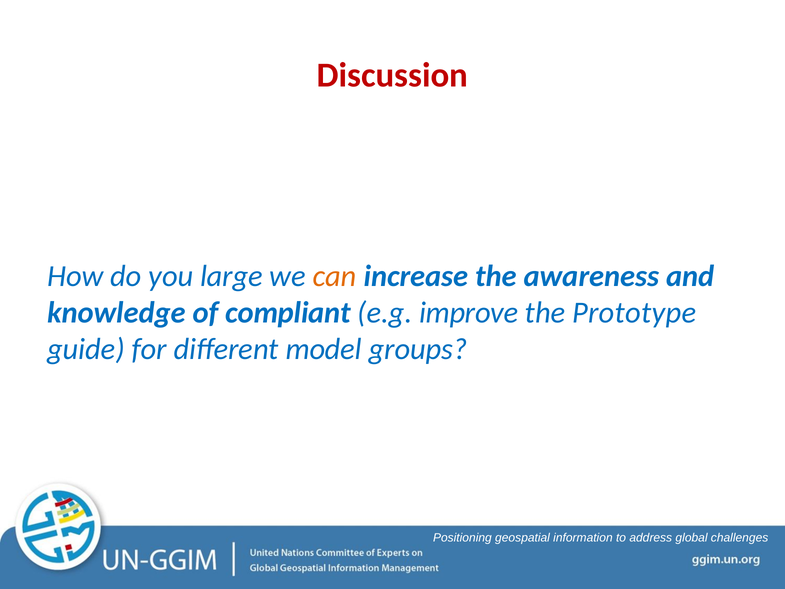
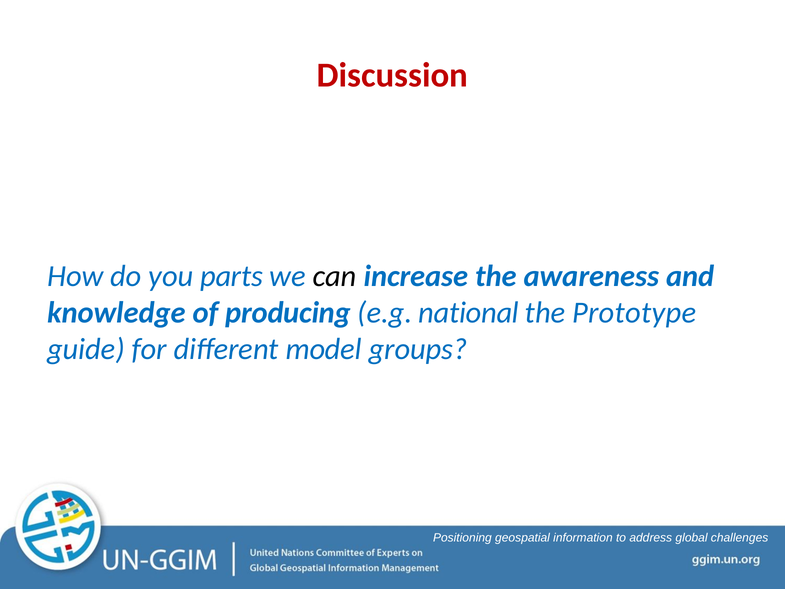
large: large -> parts
can colour: orange -> black
compliant: compliant -> producing
improve: improve -> national
